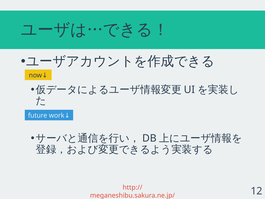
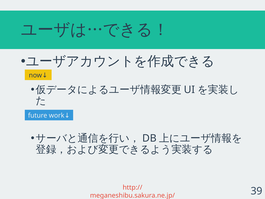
12: 12 -> 39
